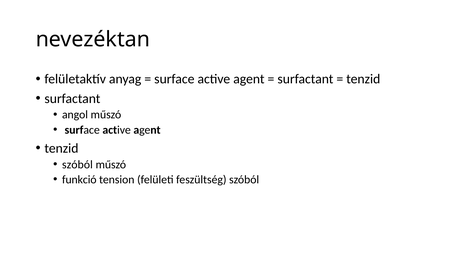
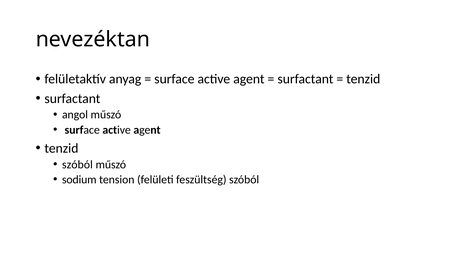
funkció: funkció -> sodium
